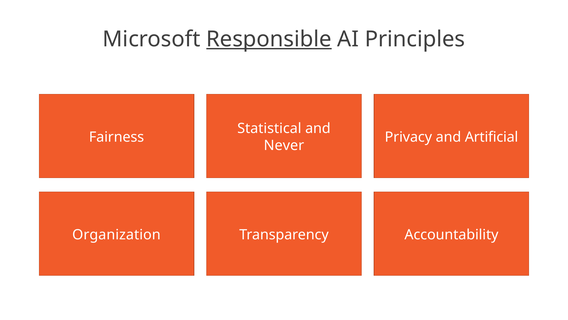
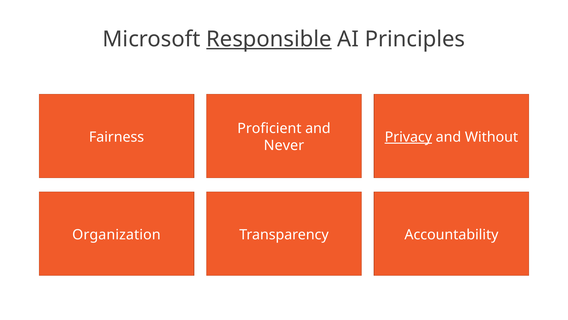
Statistical: Statistical -> Proficient
Privacy underline: none -> present
Artificial: Artificial -> Without
